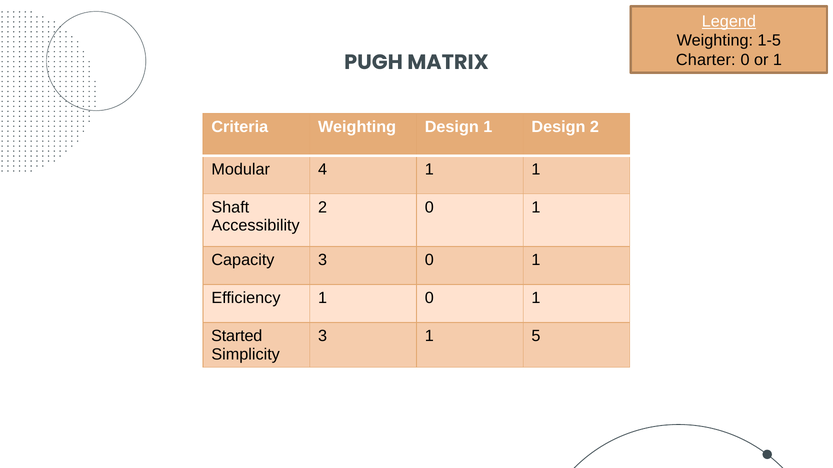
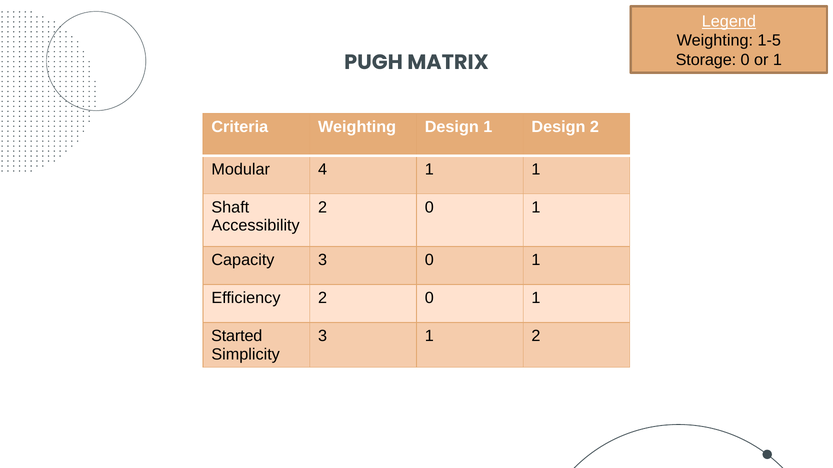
Charter: Charter -> Storage
Efficiency 1: 1 -> 2
1 5: 5 -> 2
